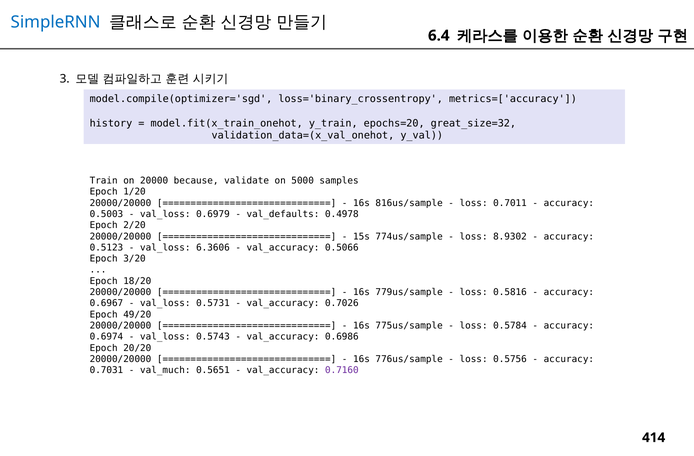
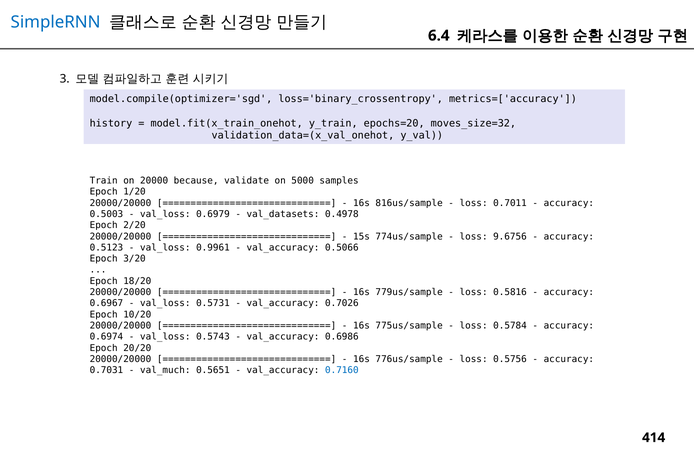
great_size=32: great_size=32 -> moves_size=32
val_defaults: val_defaults -> val_datasets
8.9302: 8.9302 -> 9.6756
6.3606: 6.3606 -> 0.9961
49/20: 49/20 -> 10/20
0.7160 colour: purple -> blue
